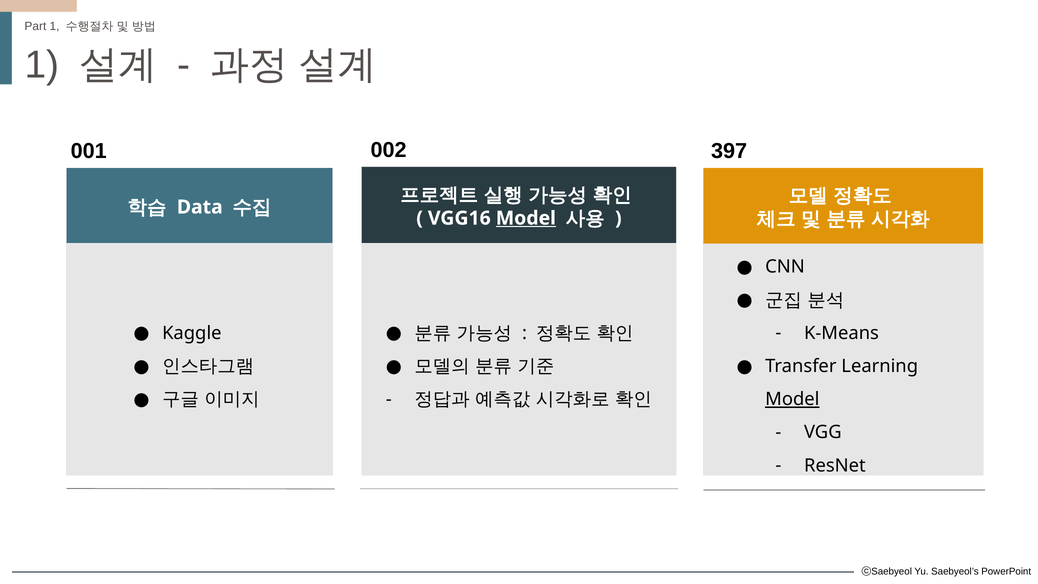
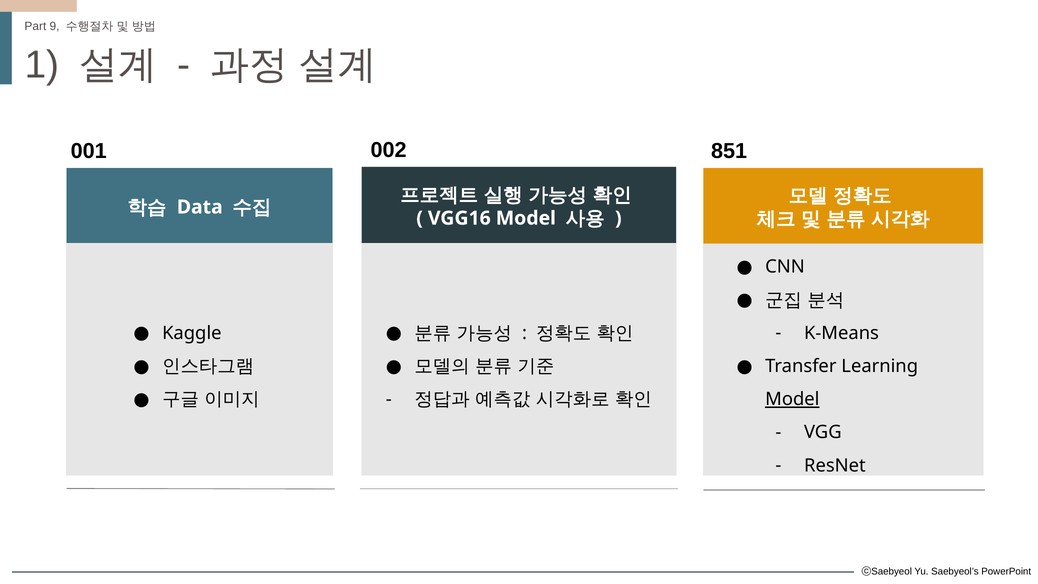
Part 1: 1 -> 9
397: 397 -> 851
Model at (526, 218) underline: present -> none
